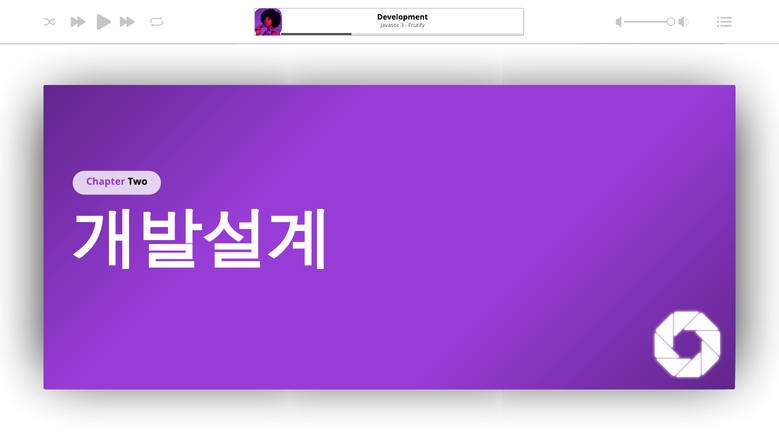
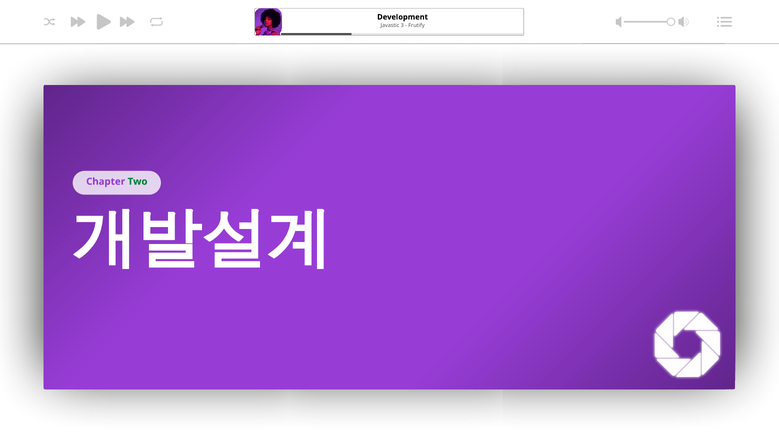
Two colour: black -> green
